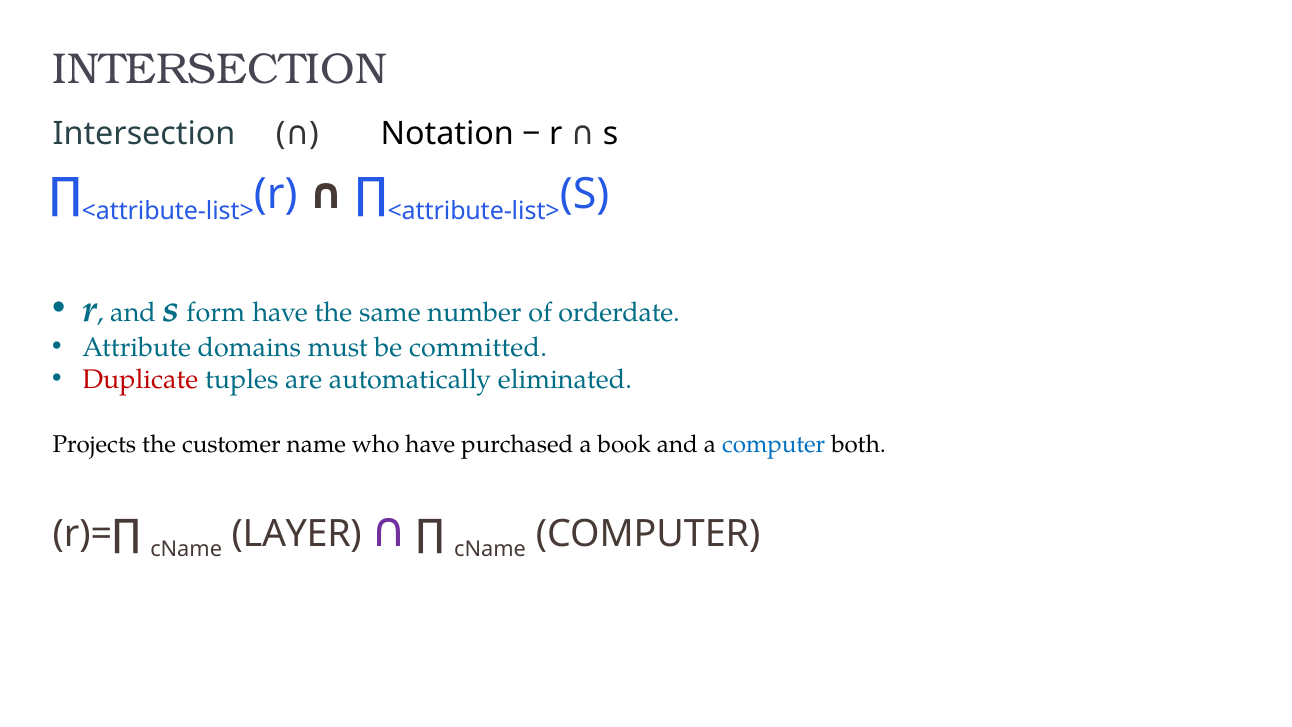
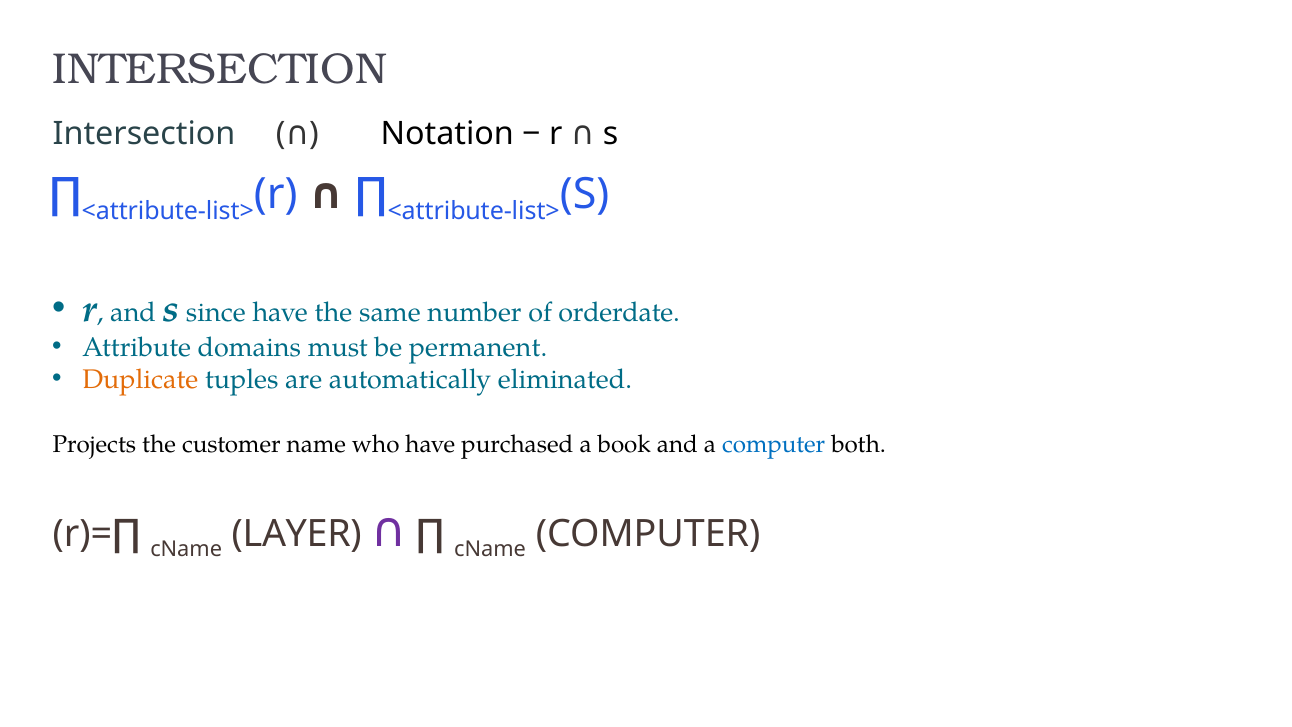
form: form -> since
committed: committed -> permanent
Duplicate colour: red -> orange
